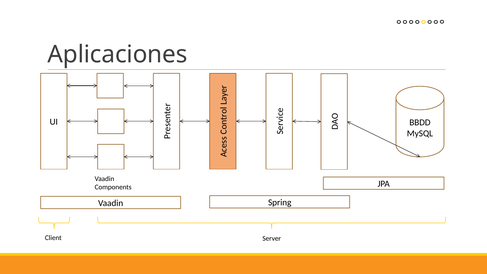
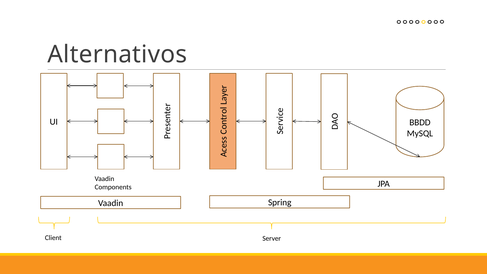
Aplicaciones: Aplicaciones -> Alternativos
